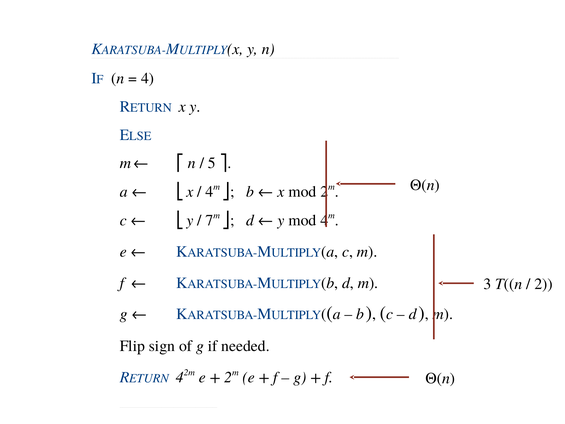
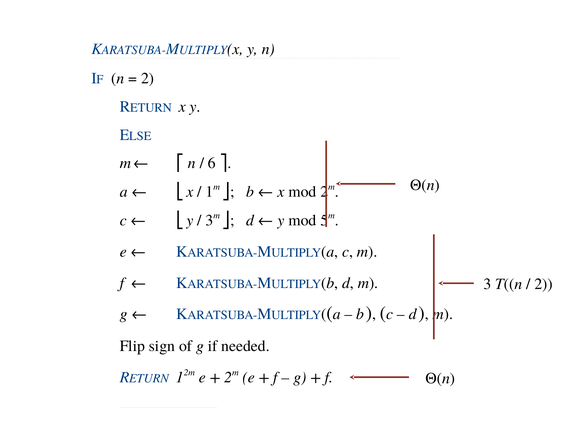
4 at (148, 78): 4 -> 2
5: 5 -> 6
4 at (209, 192): 4 -> 1
mod 4: 4 -> 5
7 at (209, 220): 7 -> 3
4 at (180, 377): 4 -> 1
